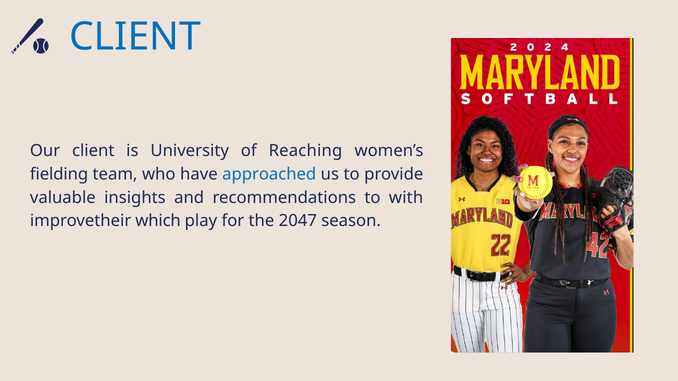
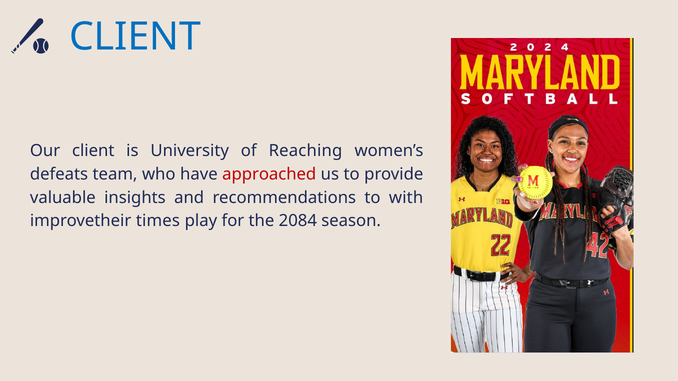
fielding: fielding -> defeats
approached colour: blue -> red
which: which -> times
2047: 2047 -> 2084
